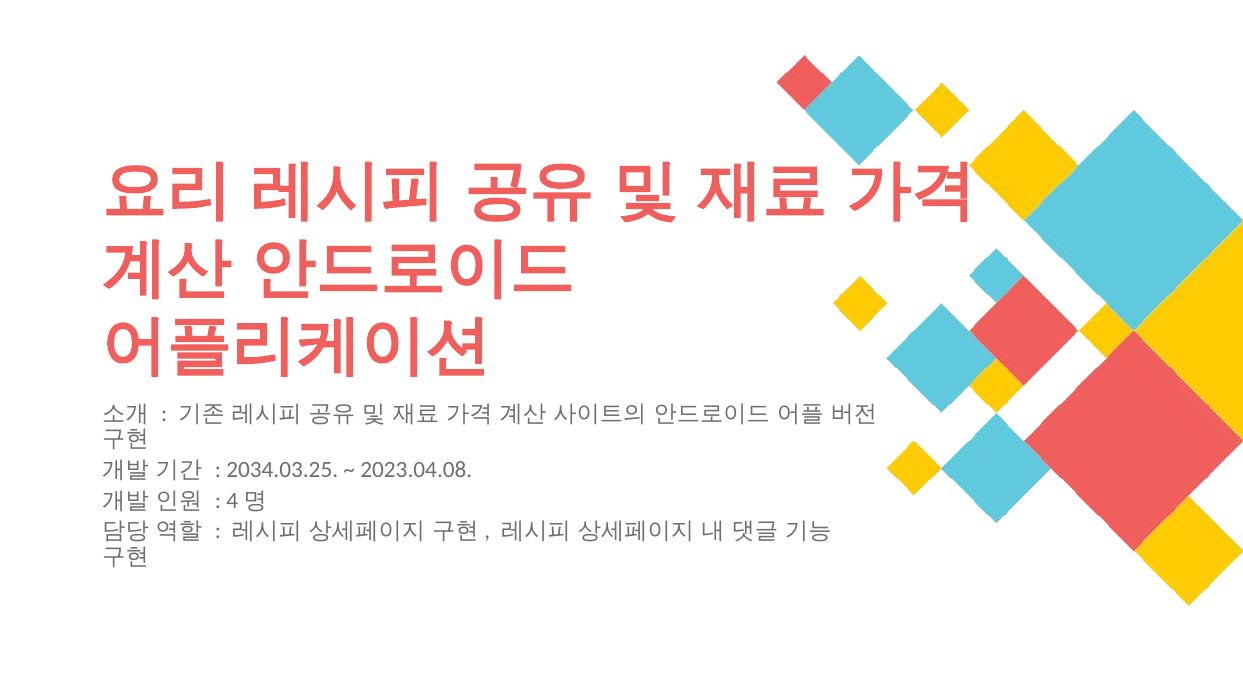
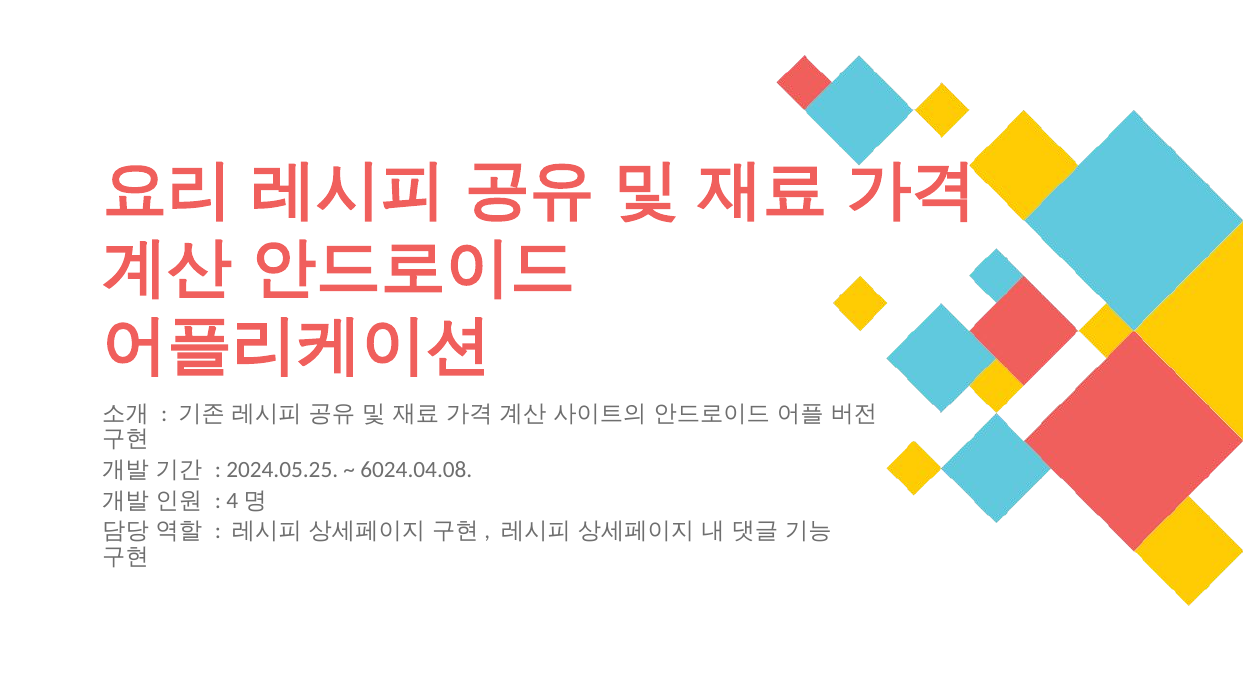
2034.03.25: 2034.03.25 -> 2024.05.25
2023.04.08: 2023.04.08 -> 6024.04.08
